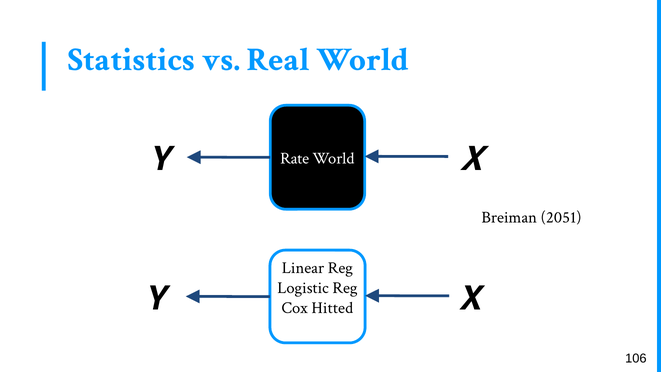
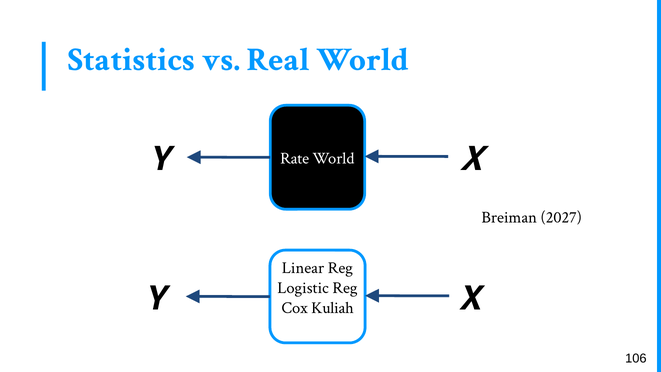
2051: 2051 -> 2027
Hitted: Hitted -> Kuliah
